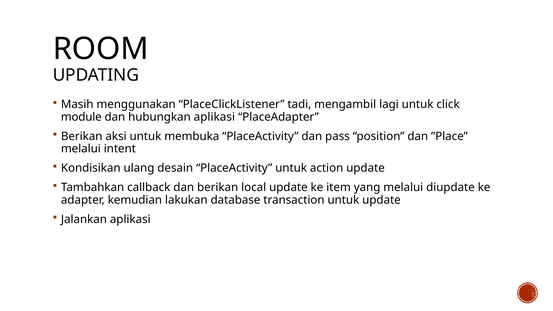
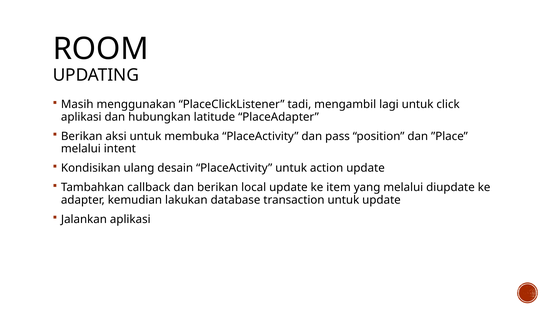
module at (81, 117): module -> aplikasi
hubungkan aplikasi: aplikasi -> latitude
